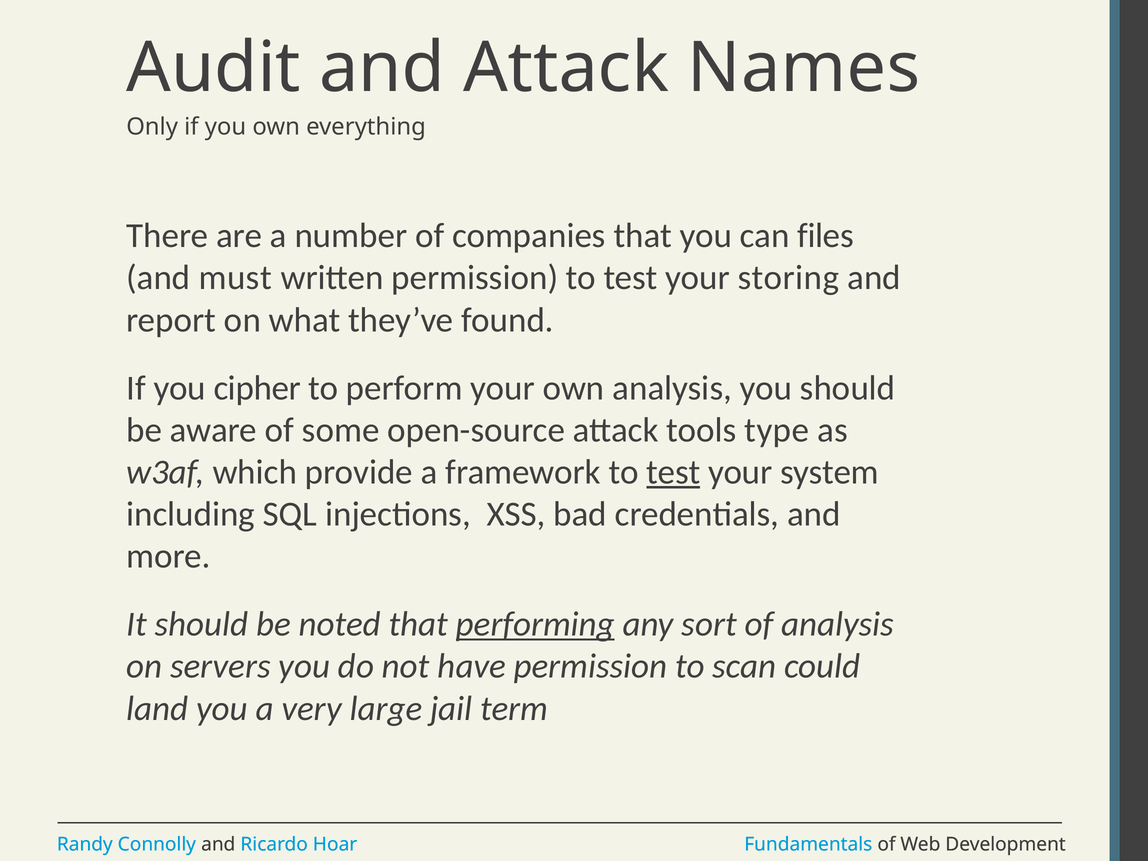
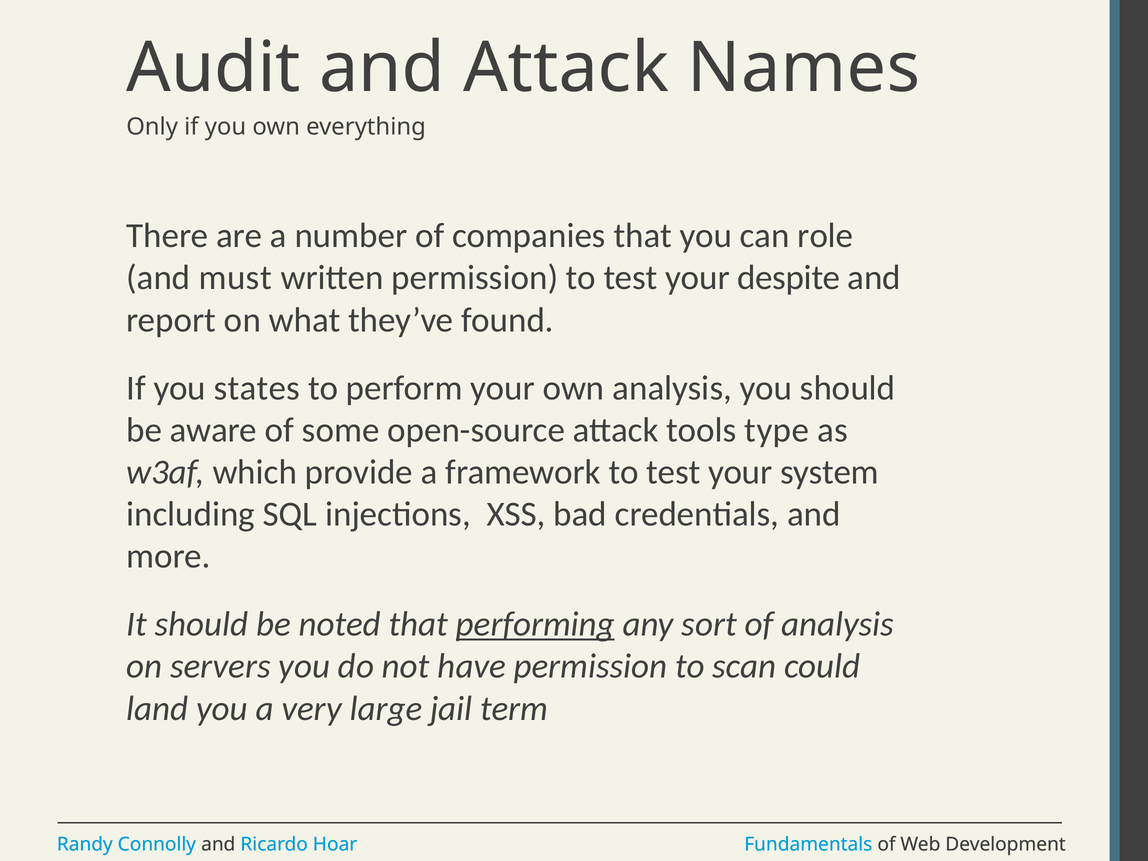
files: files -> role
storing: storing -> despite
cipher: cipher -> states
test at (673, 472) underline: present -> none
